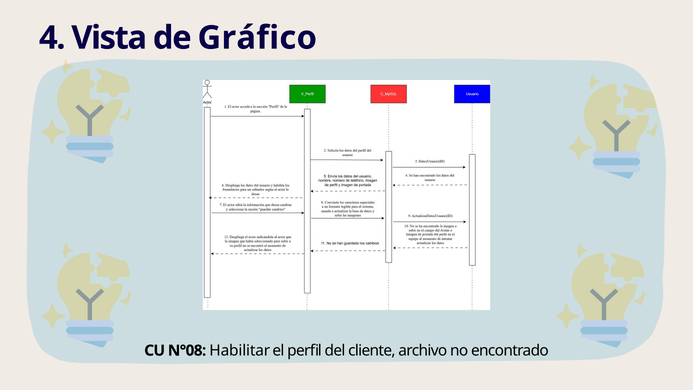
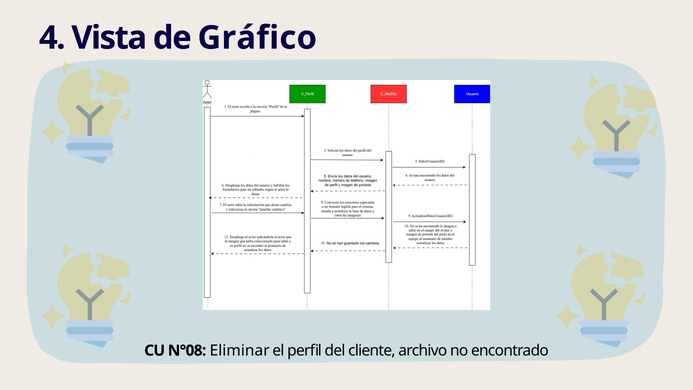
Habilitar: Habilitar -> Eliminar
